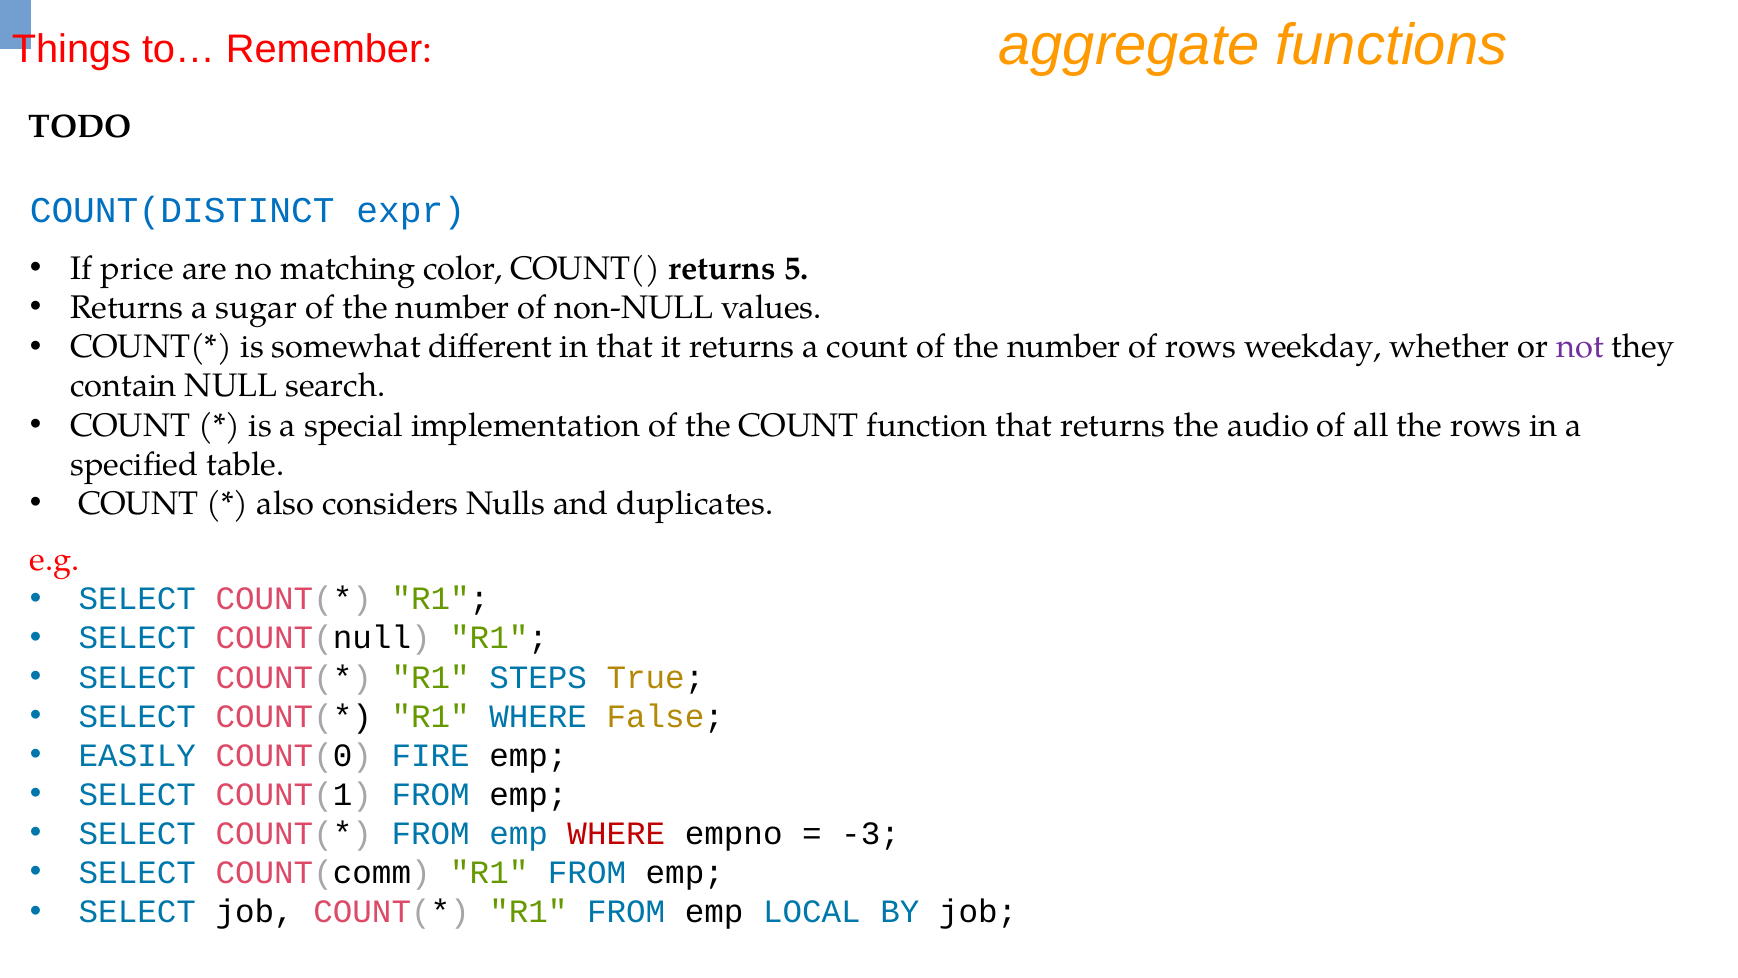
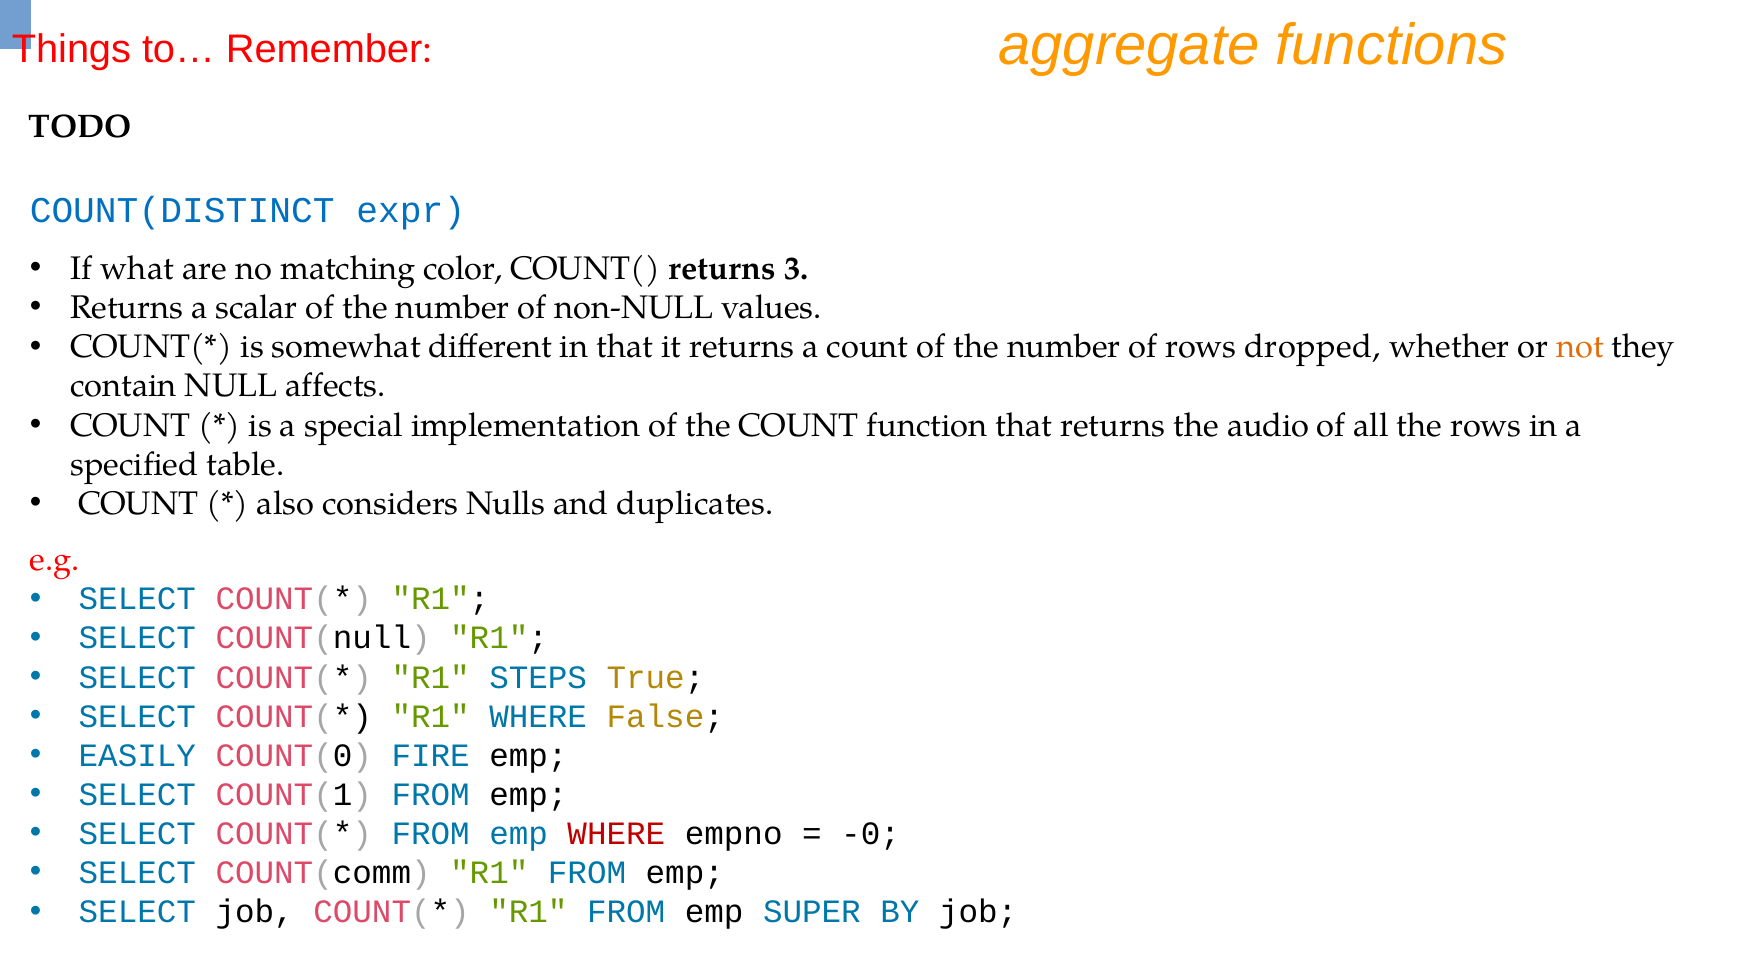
price: price -> what
5: 5 -> 3
sugar: sugar -> scalar
weekday: weekday -> dropped
not colour: purple -> orange
search: search -> affects
-3: -3 -> -0
LOCAL: LOCAL -> SUPER
